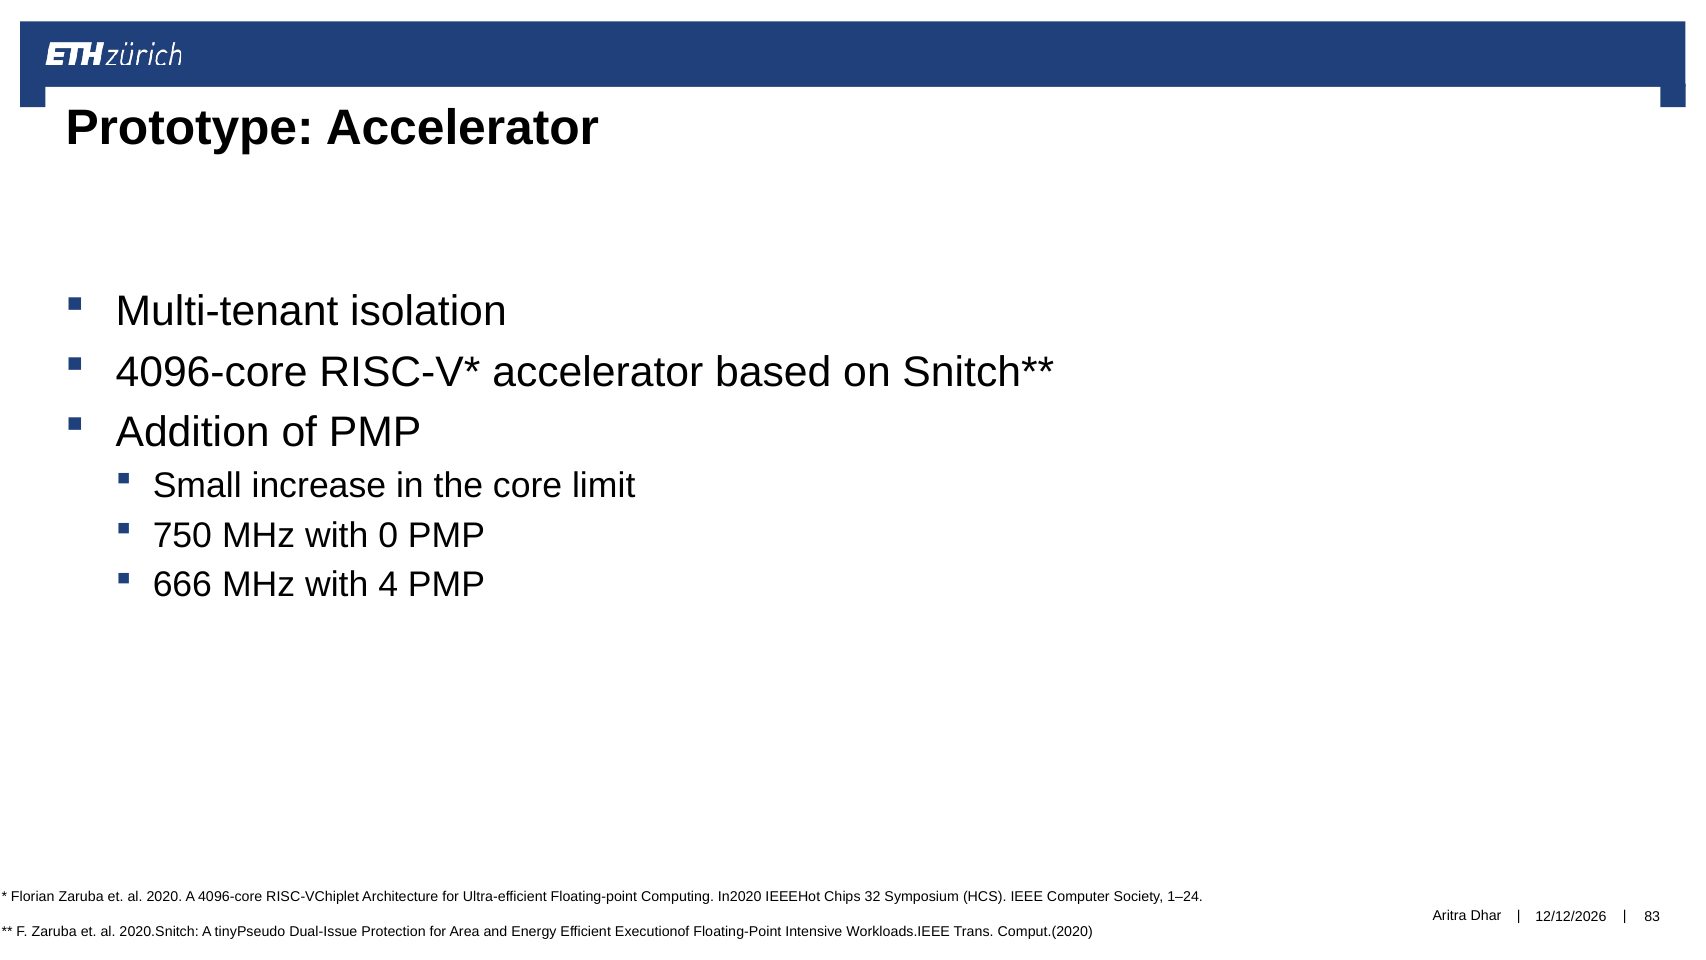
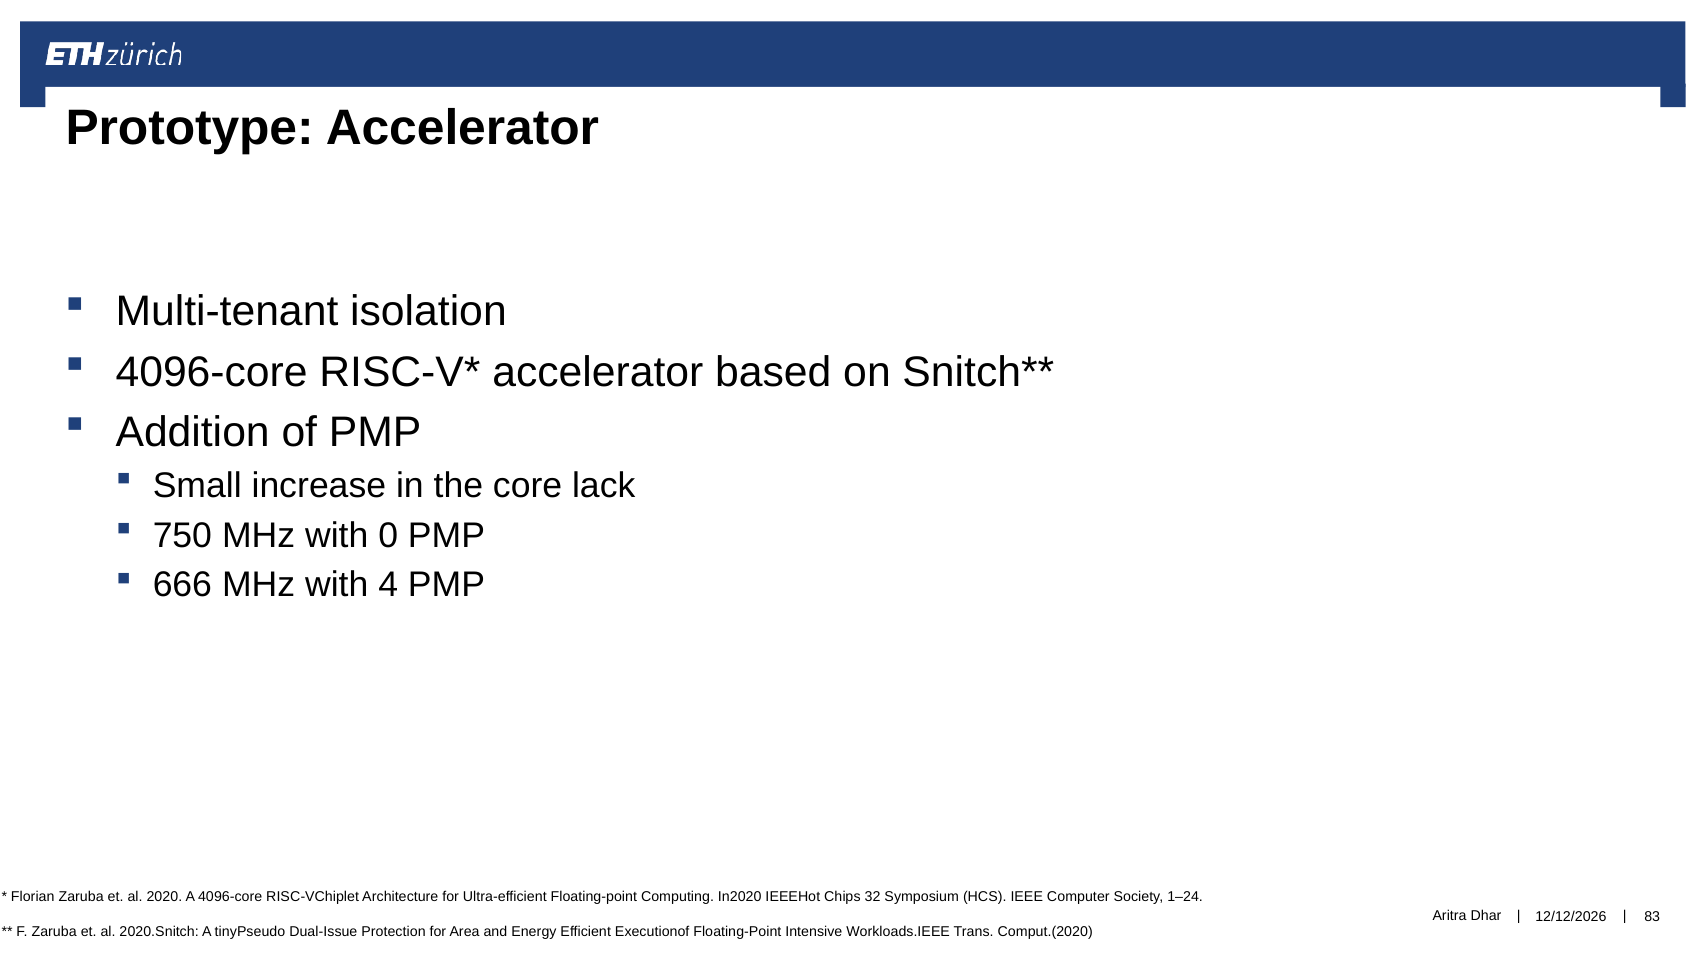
limit: limit -> lack
